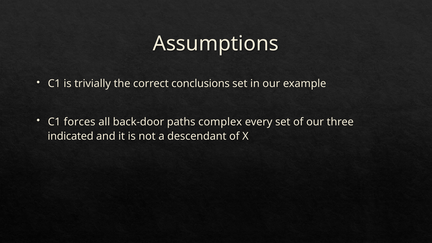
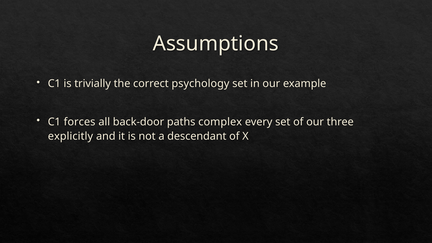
conclusions: conclusions -> psychology
indicated: indicated -> explicitly
